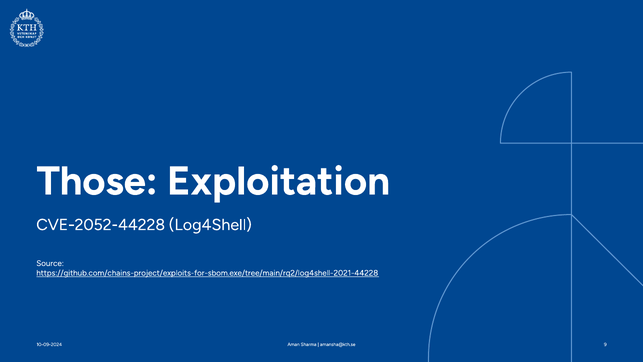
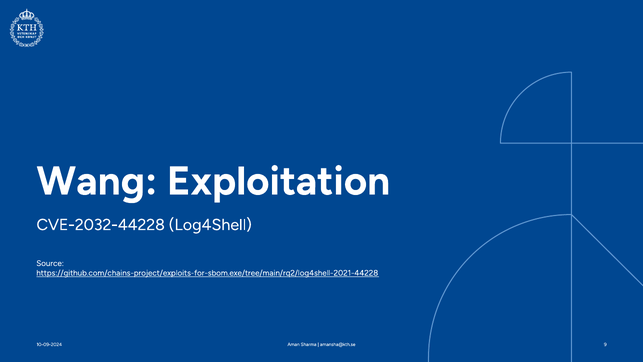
Those: Those -> Wang
CVE-2052-44228: CVE-2052-44228 -> CVE-2032-44228
